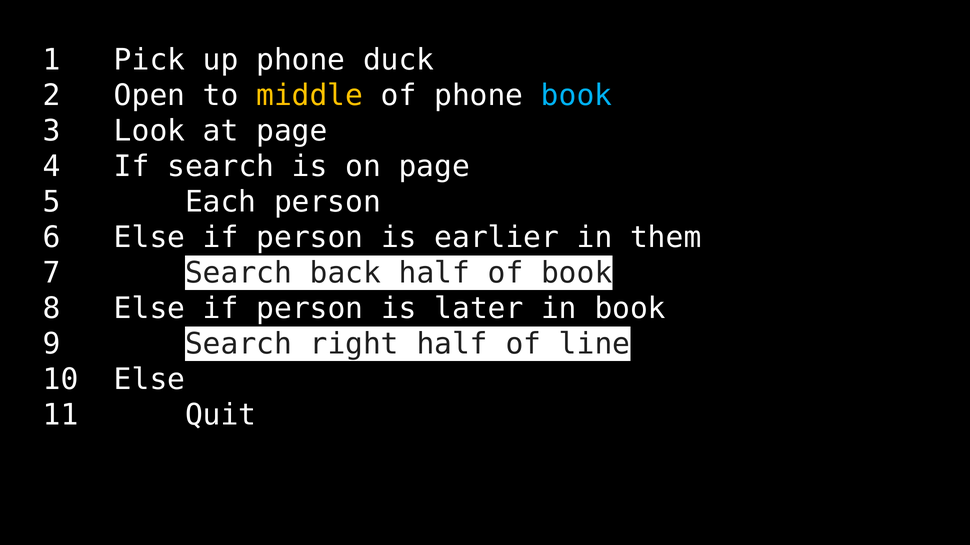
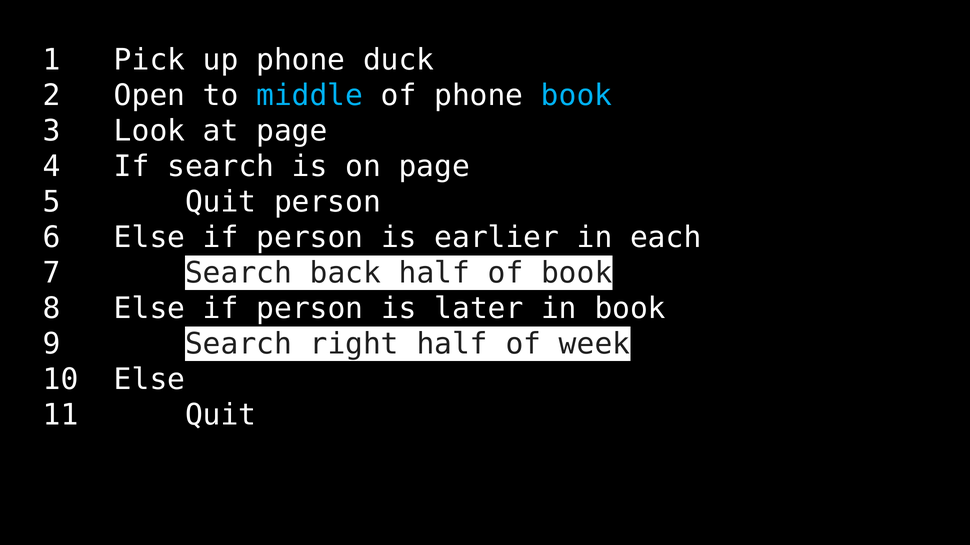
middle colour: yellow -> light blue
5 Each: Each -> Quit
them: them -> each
line: line -> week
